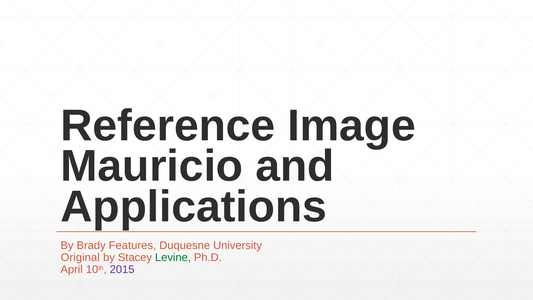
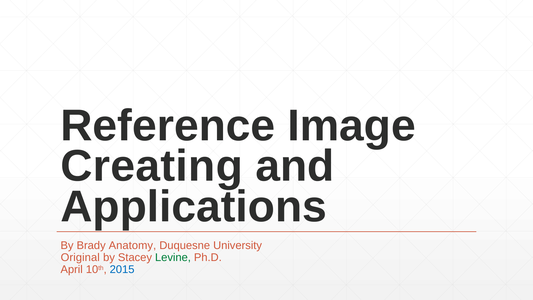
Mauricio: Mauricio -> Creating
Features: Features -> Anatomy
2015 colour: purple -> blue
